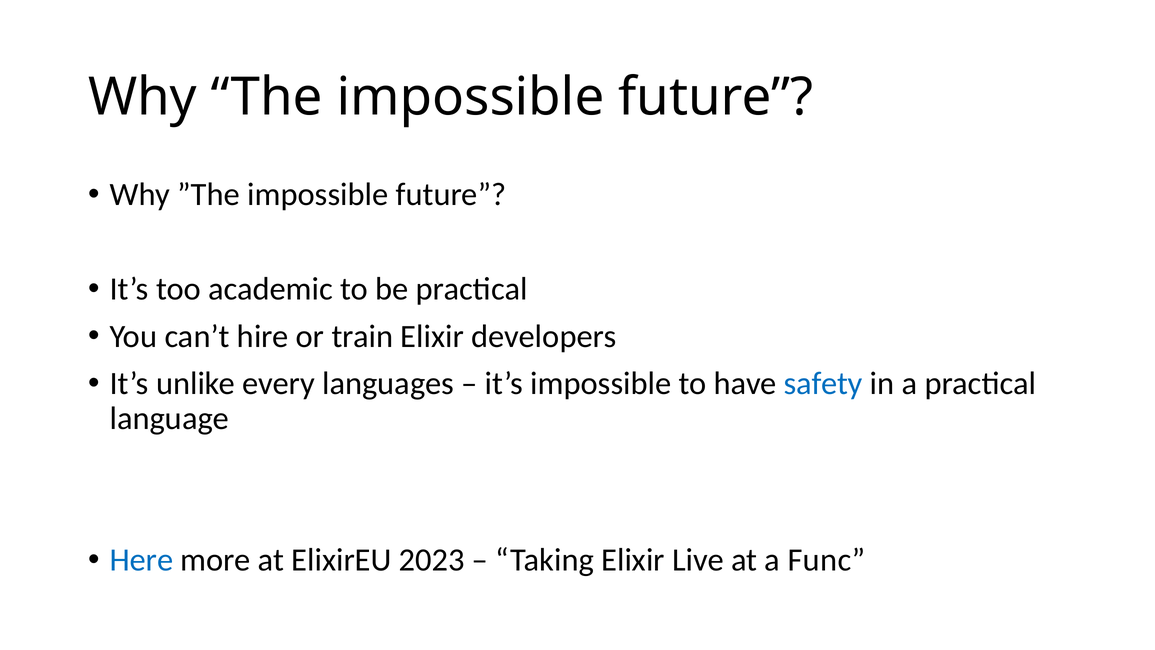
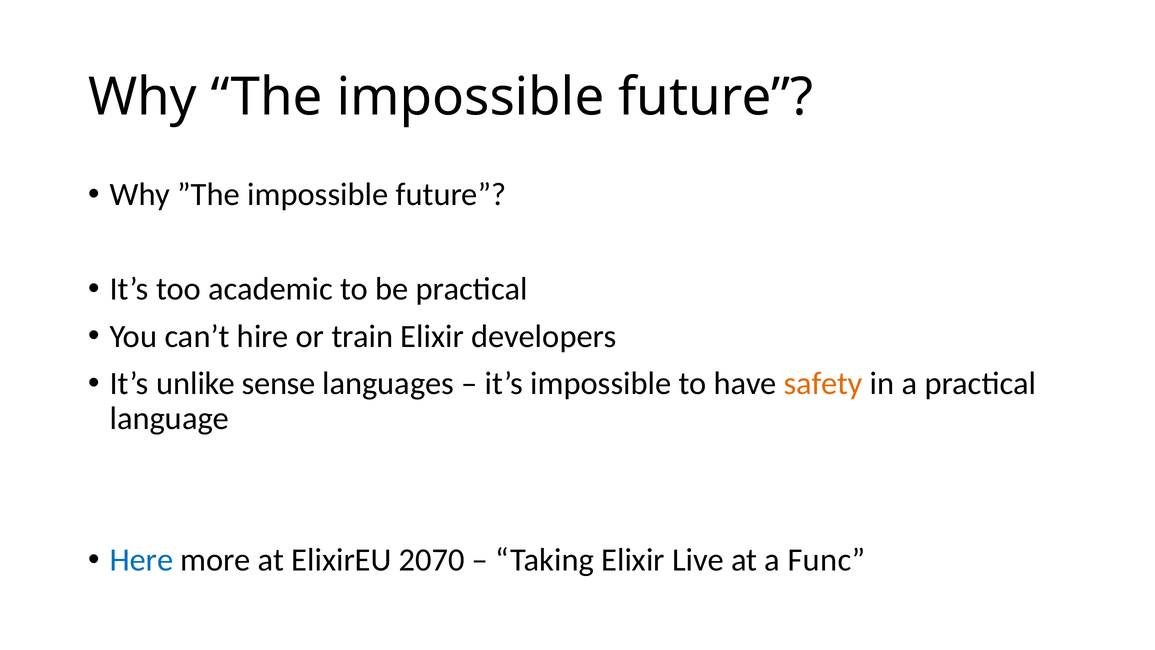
every: every -> sense
safety colour: blue -> orange
2023: 2023 -> 2070
